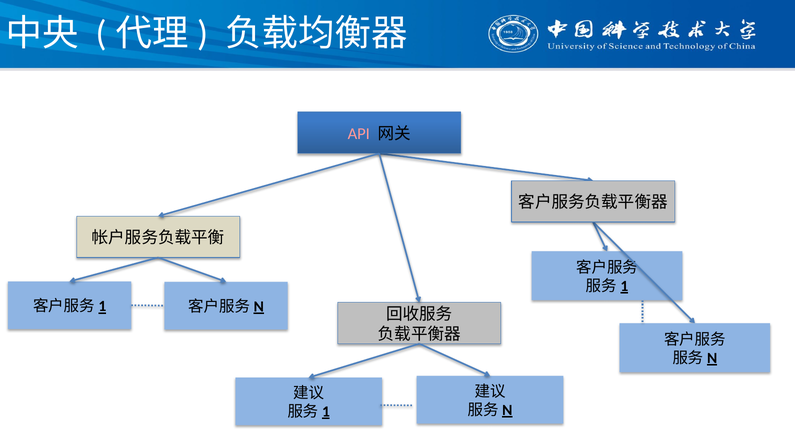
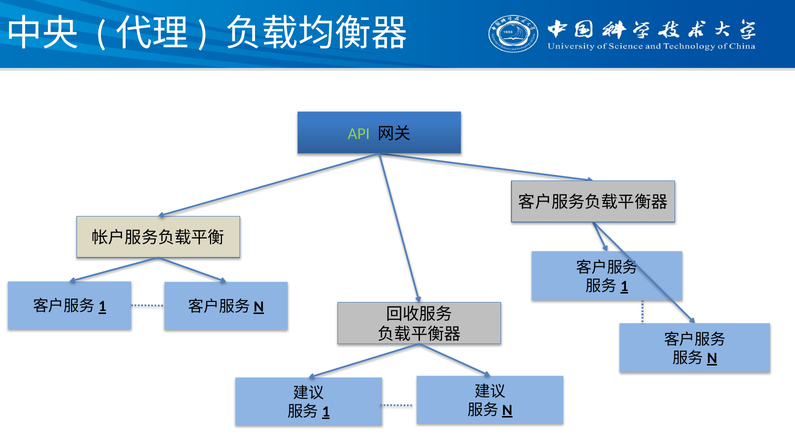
API colour: pink -> light green
